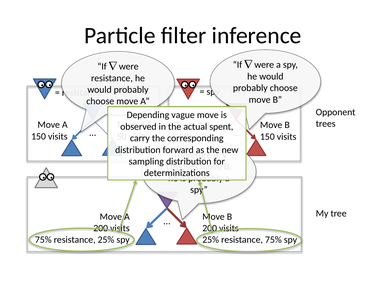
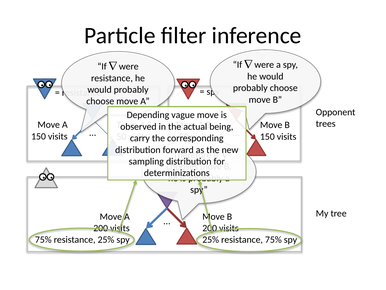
spent: spent -> being
